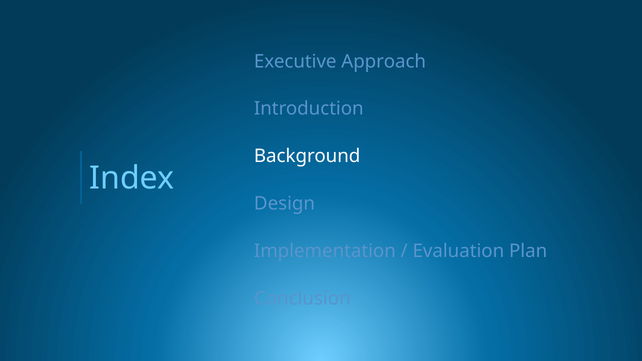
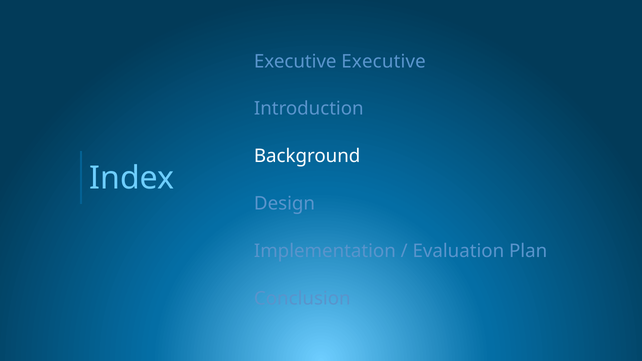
Executive Approach: Approach -> Executive
